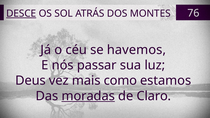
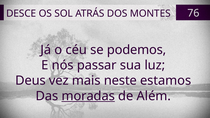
DESCE underline: present -> none
havemos: havemos -> podemos
como: como -> neste
Claro: Claro -> Além
